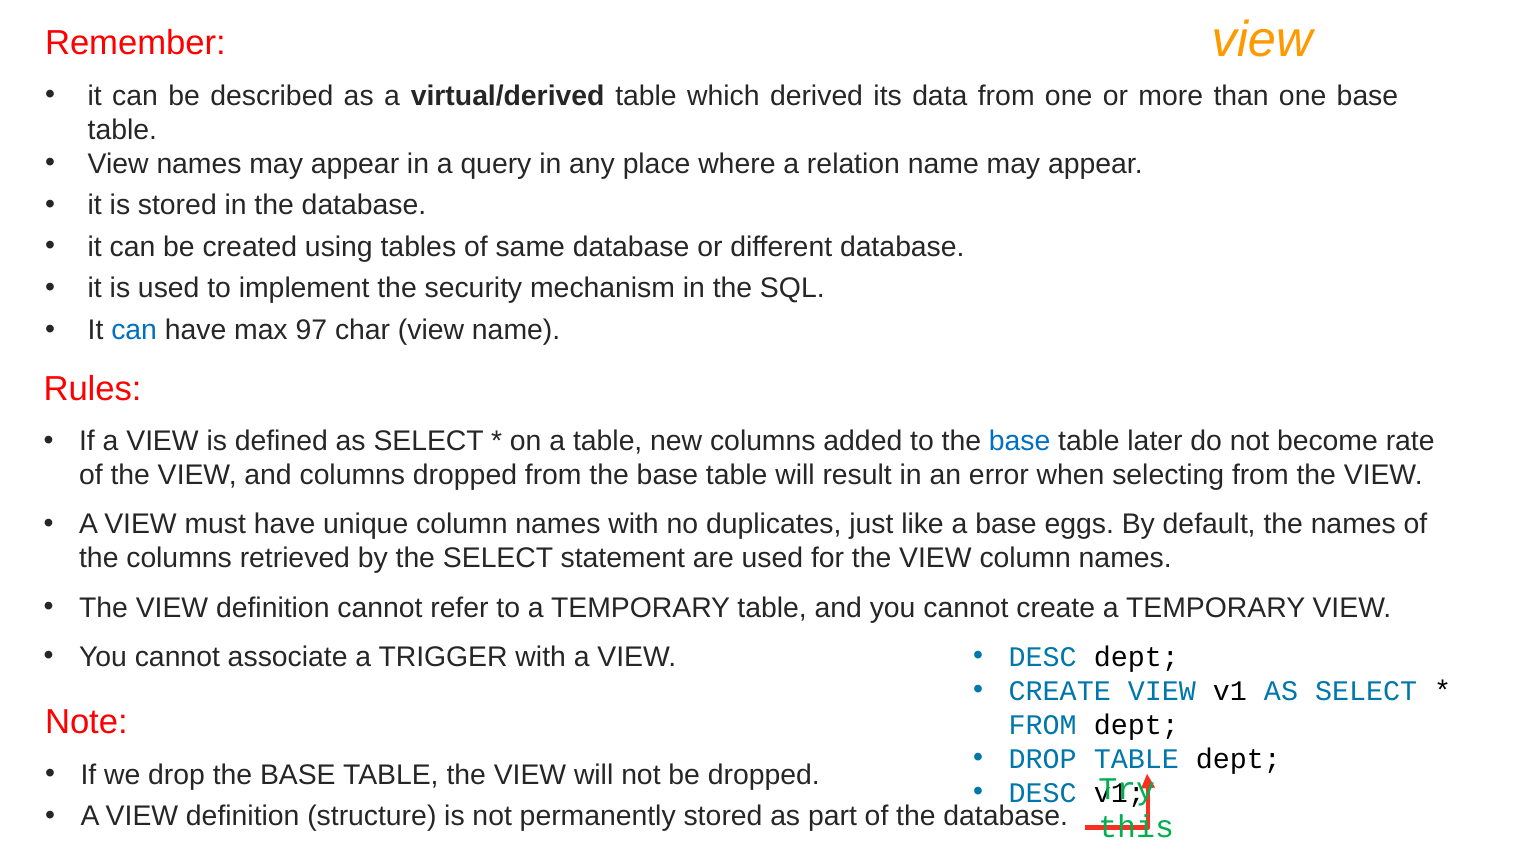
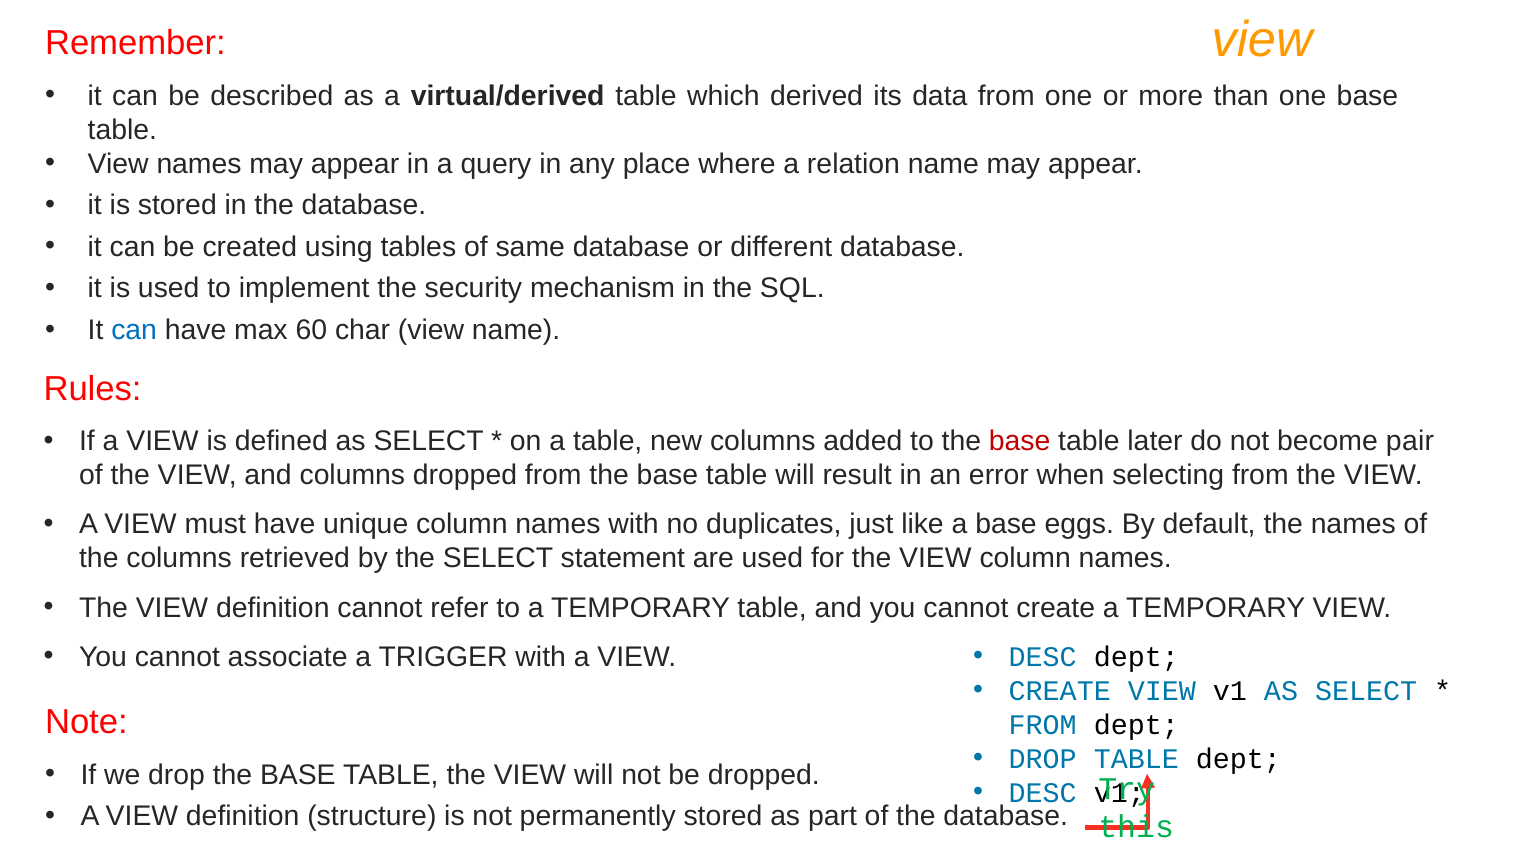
97: 97 -> 60
base at (1020, 441) colour: blue -> red
rate: rate -> pair
